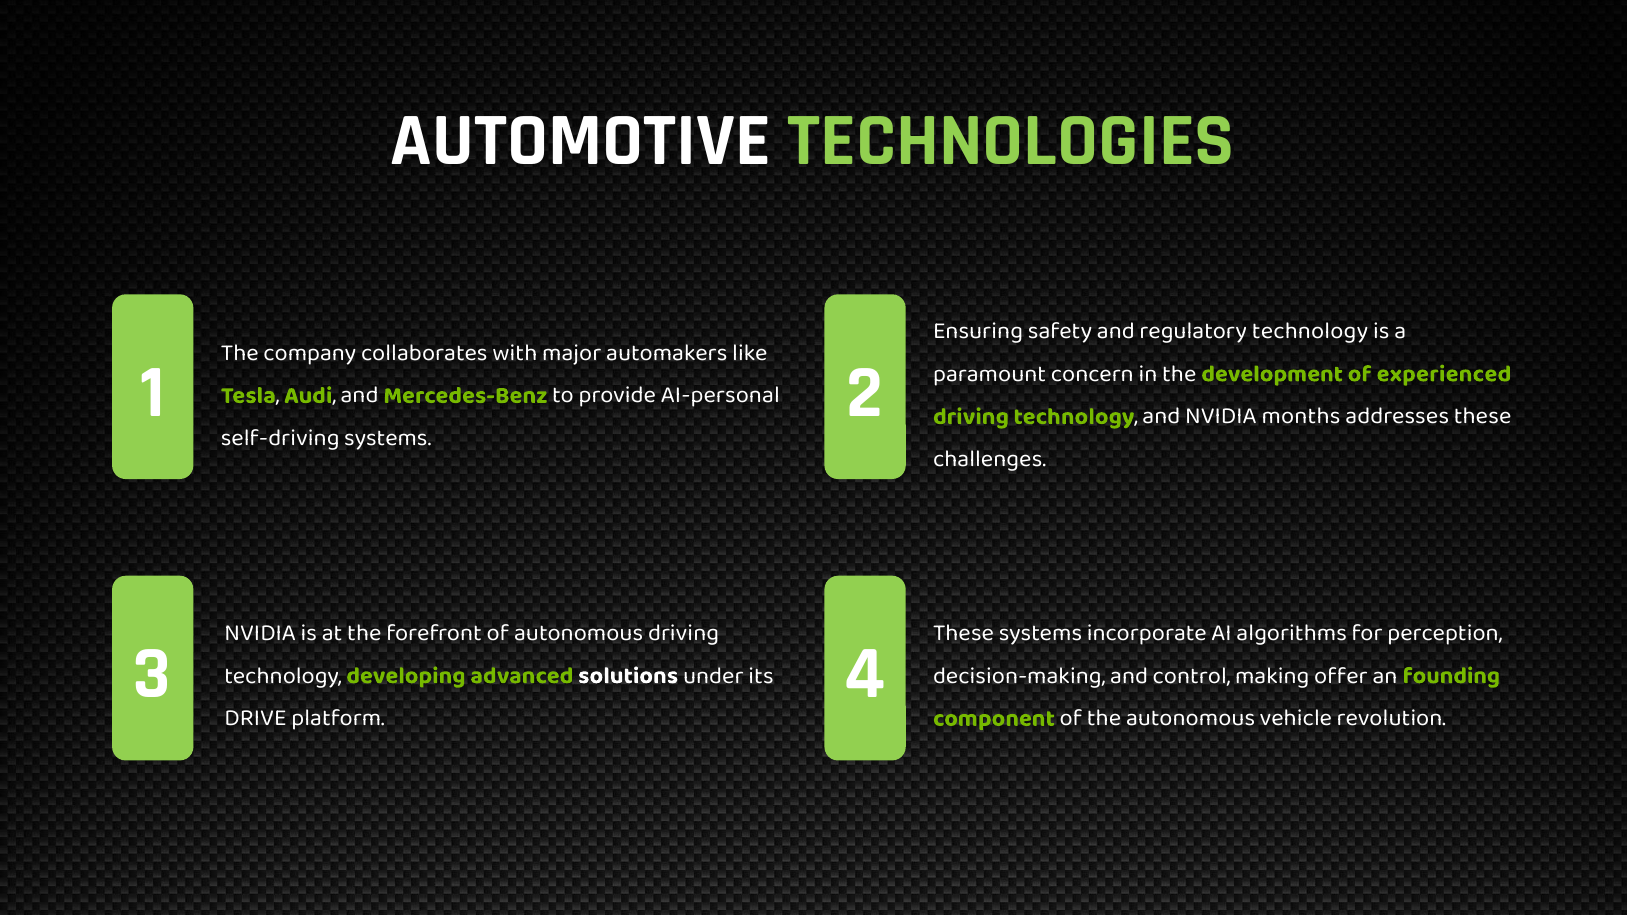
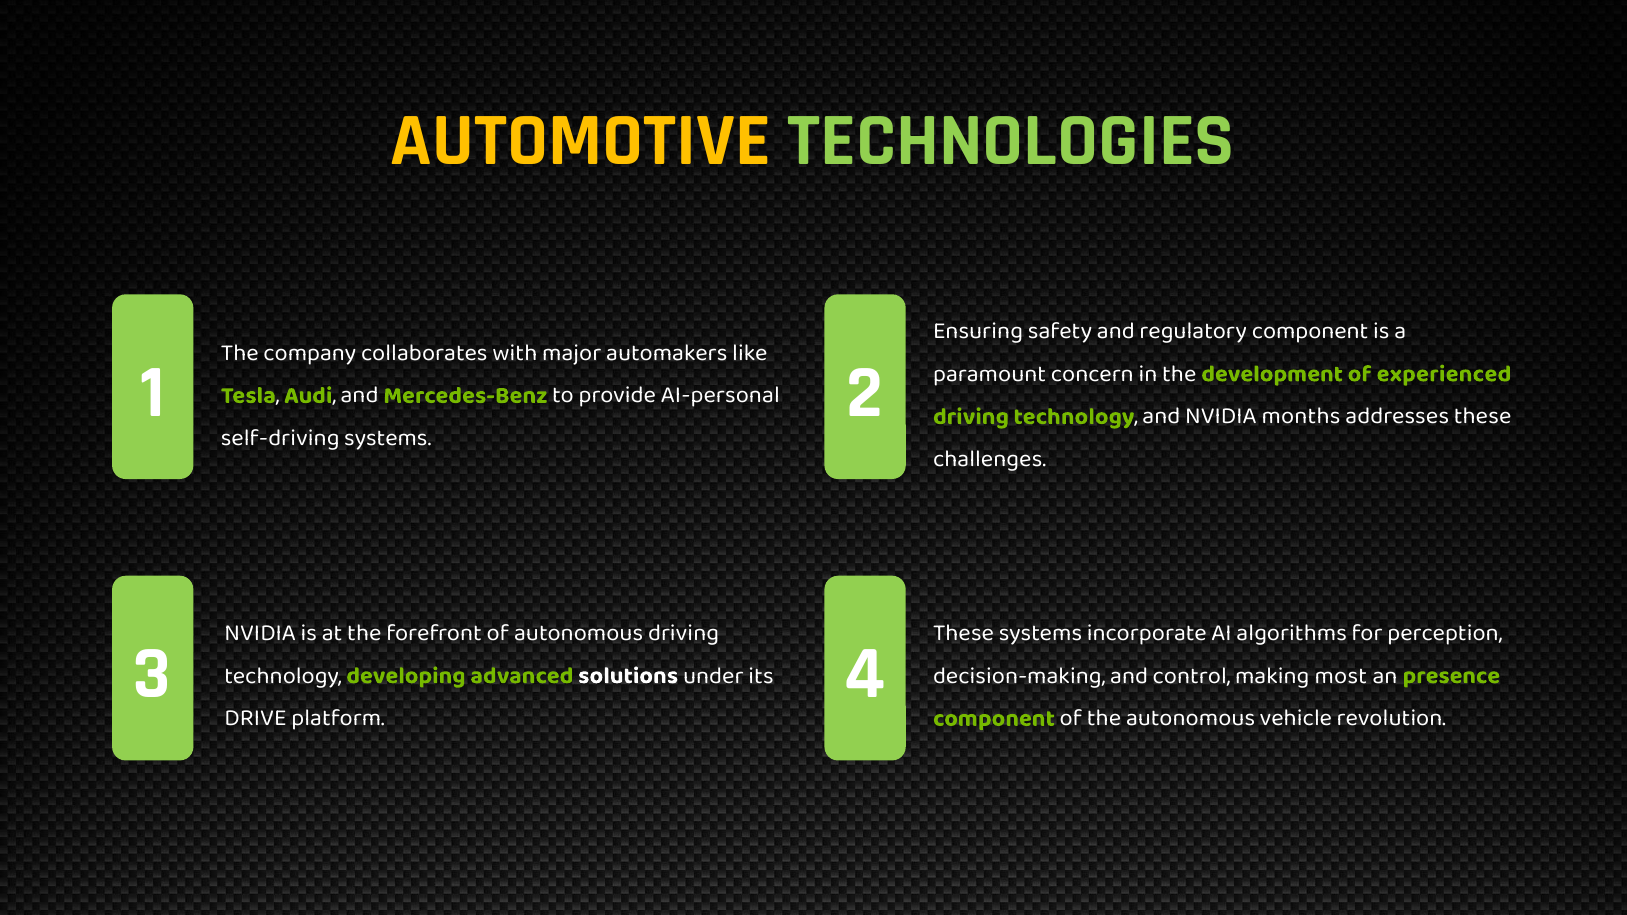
AUTOMOTIVE colour: white -> yellow
regulatory technology: technology -> component
offer: offer -> most
founding: founding -> presence
